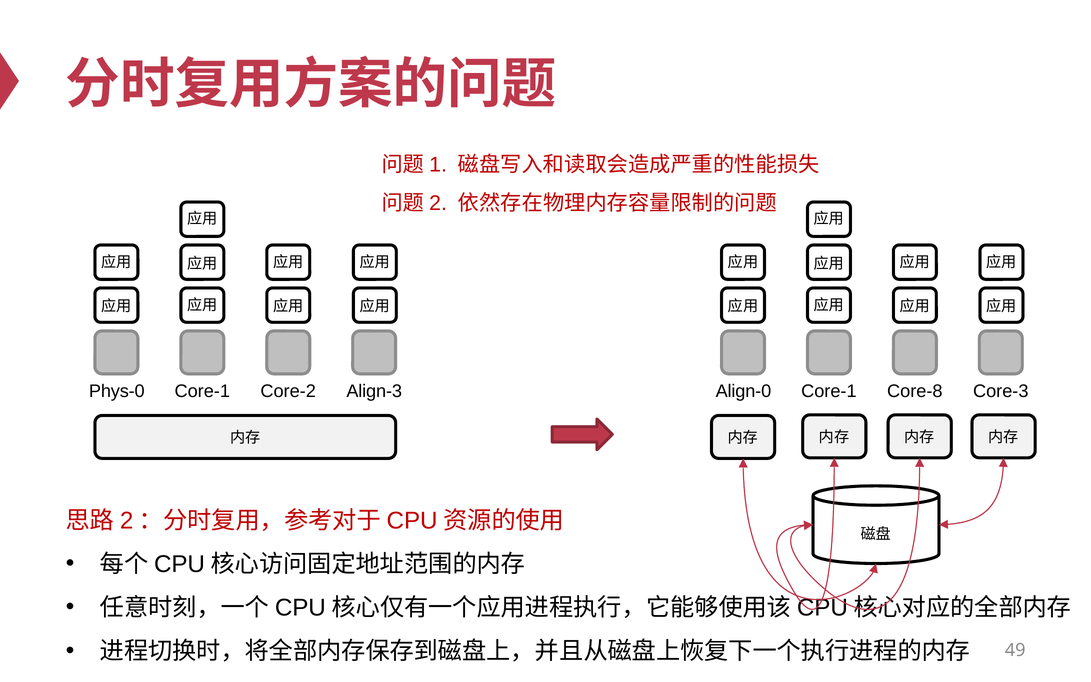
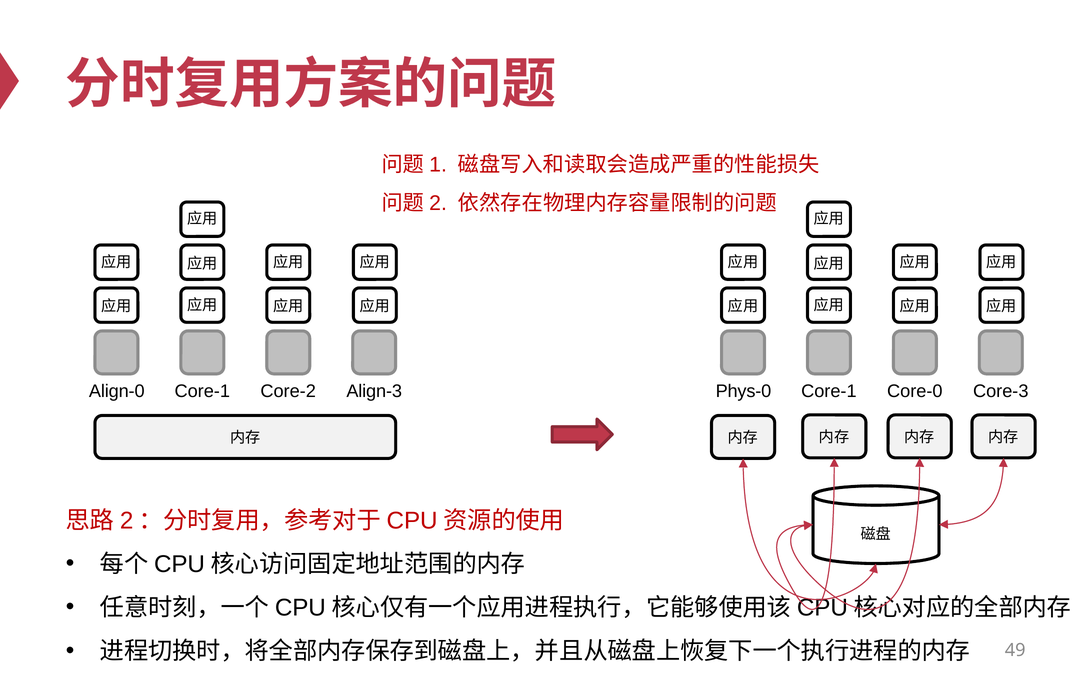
Phys-0: Phys-0 -> Align-0
Align-0: Align-0 -> Phys-0
Core-8: Core-8 -> Core-0
